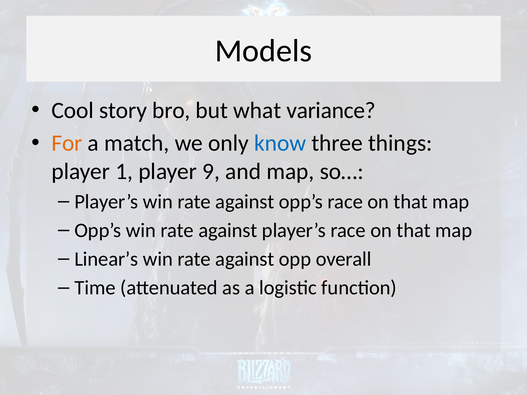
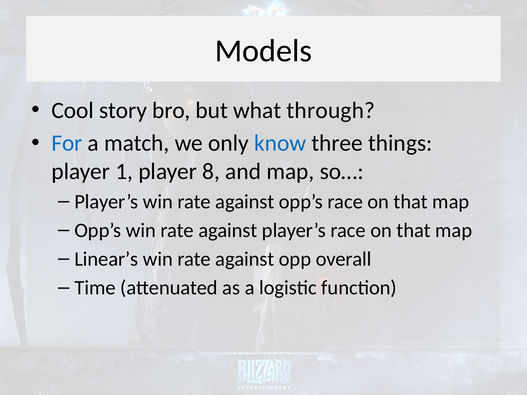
variance: variance -> through
For colour: orange -> blue
9: 9 -> 8
